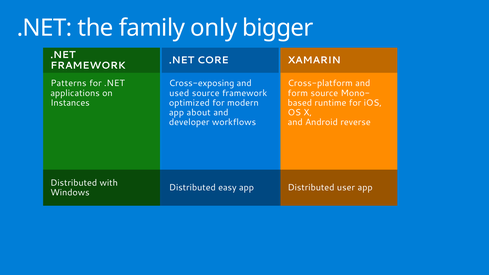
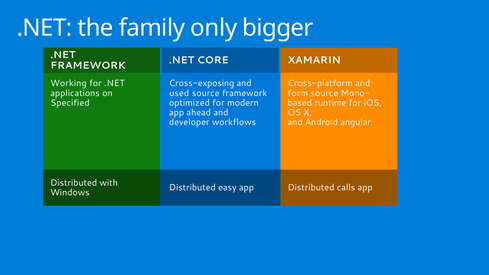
Patterns: Patterns -> Working
Instances: Instances -> Specified
about: about -> ahead
reverse: reverse -> angular
user: user -> calls
